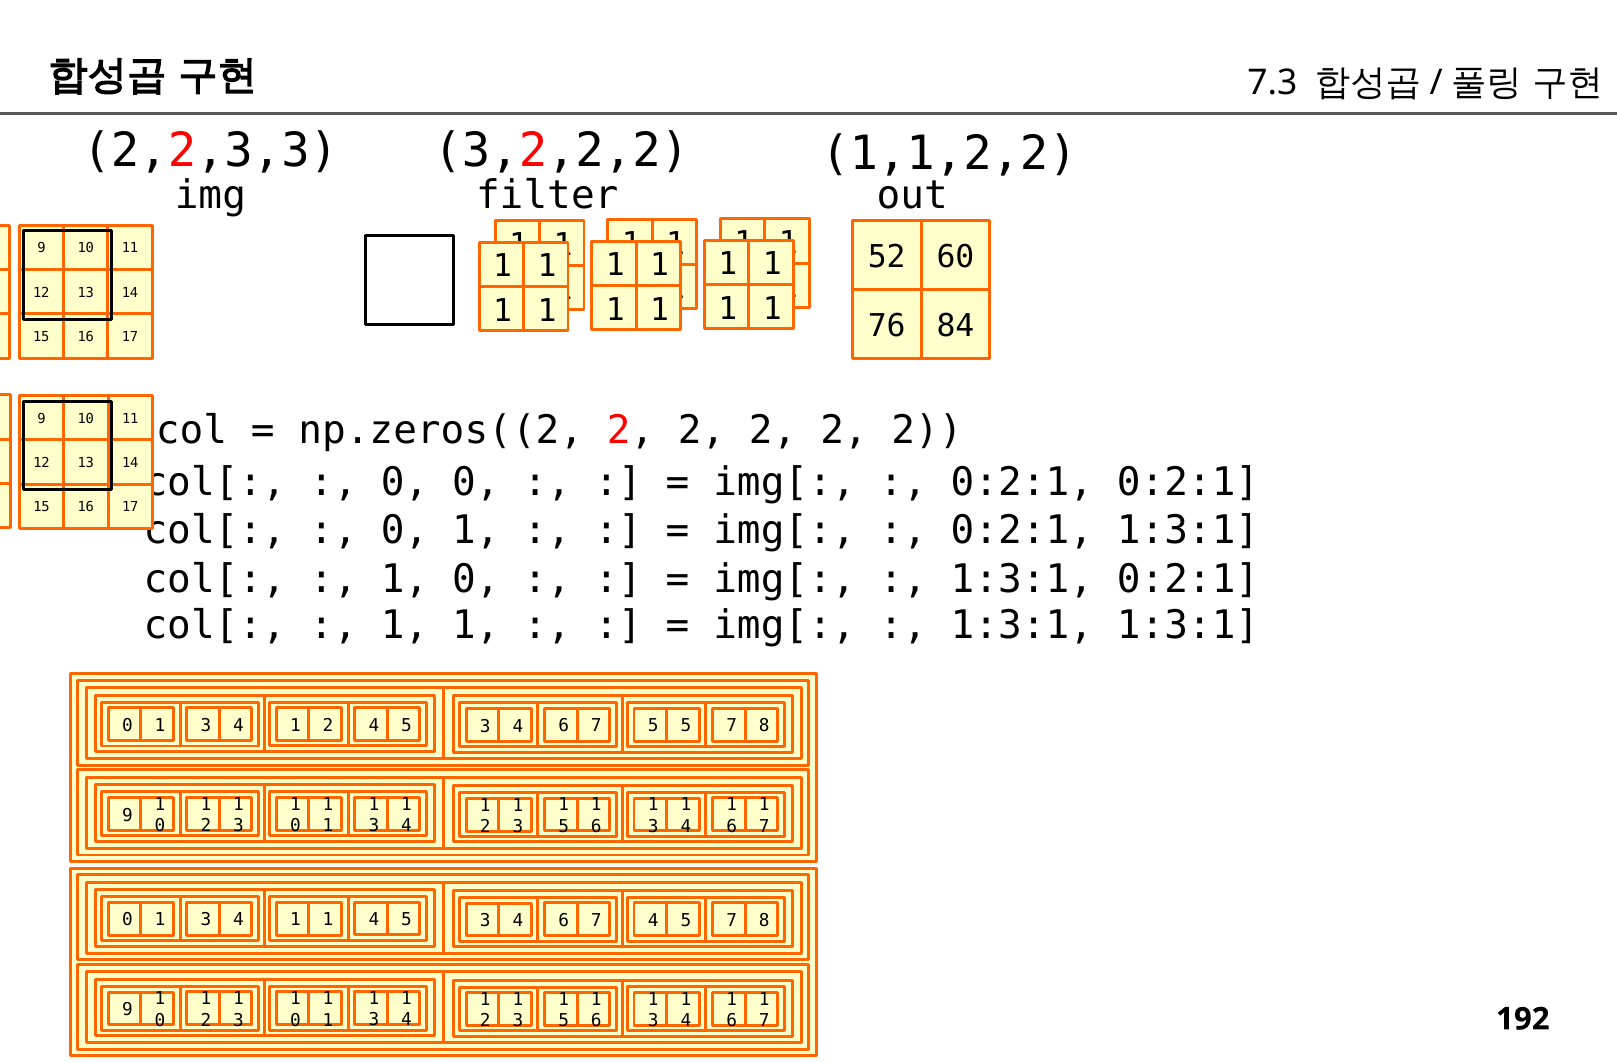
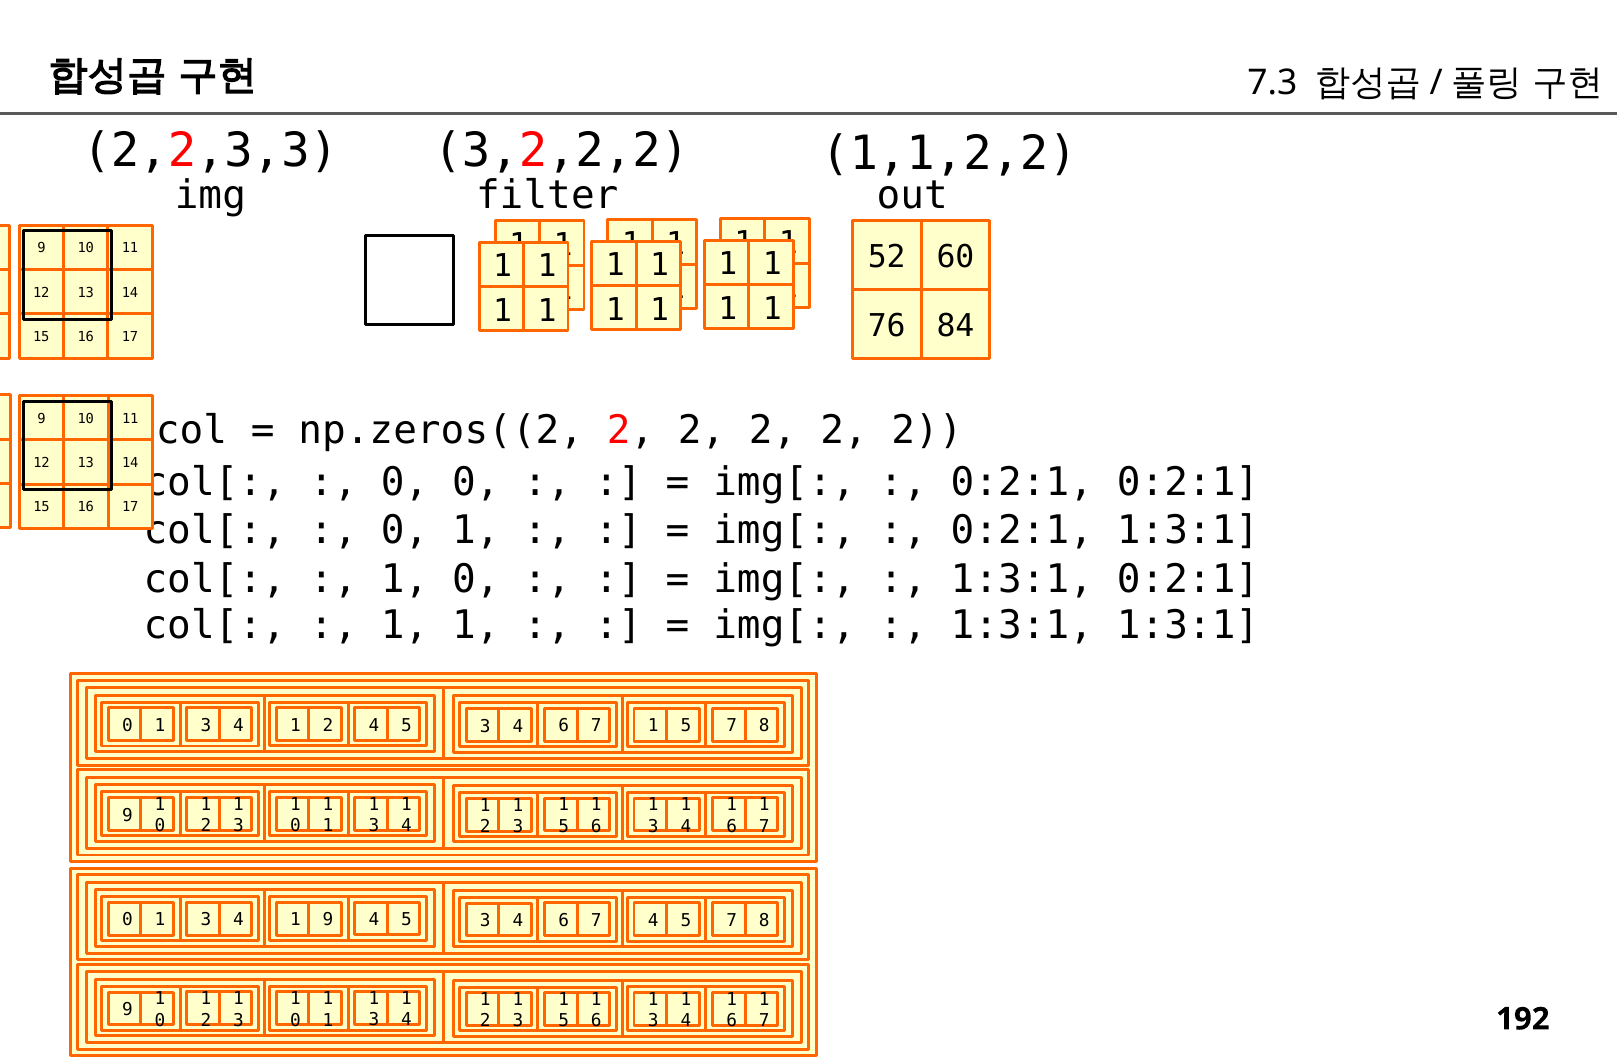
7 5: 5 -> 1
4 1 1: 1 -> 9
